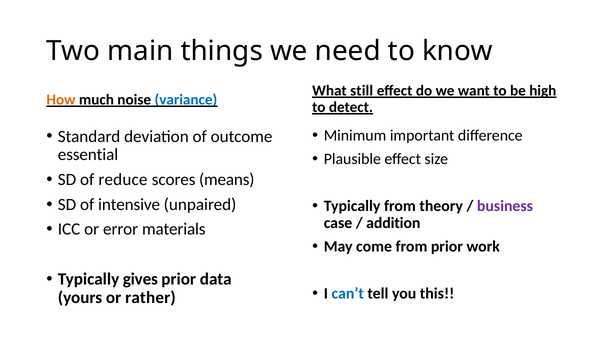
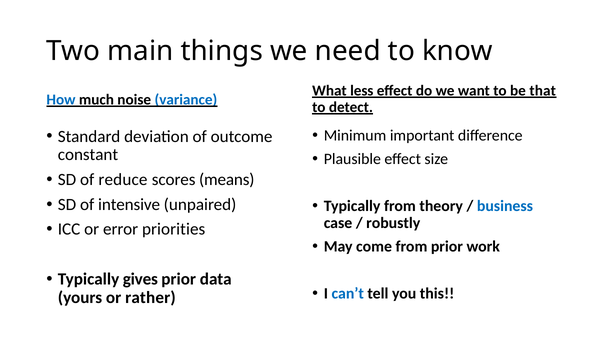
still: still -> less
high: high -> that
How colour: orange -> blue
essential: essential -> constant
business colour: purple -> blue
addition: addition -> robustly
materials: materials -> priorities
